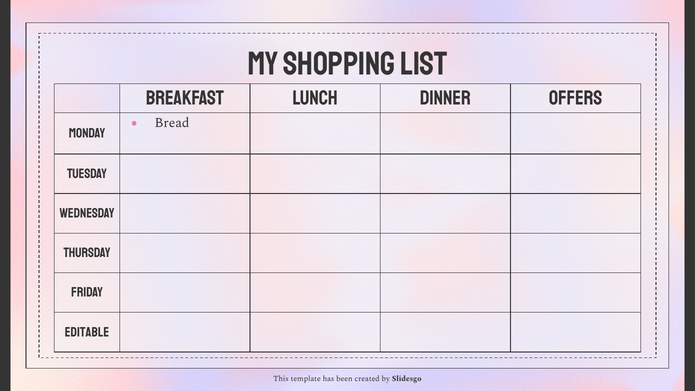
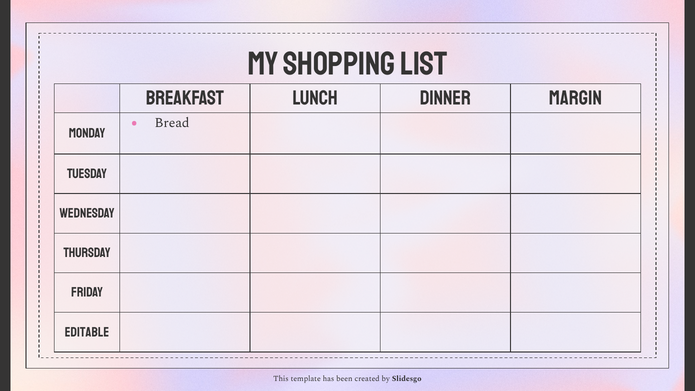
OFFERS: OFFERS -> MARGIN
